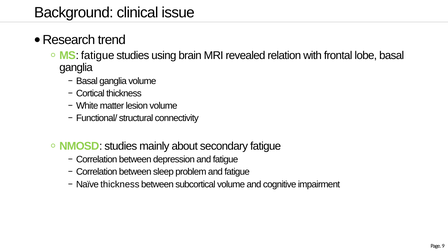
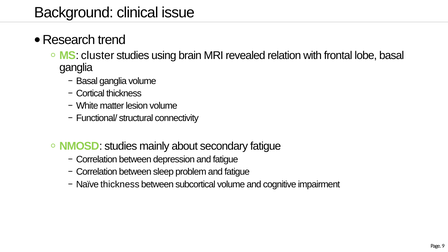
MS fatigue: fatigue -> cluster
